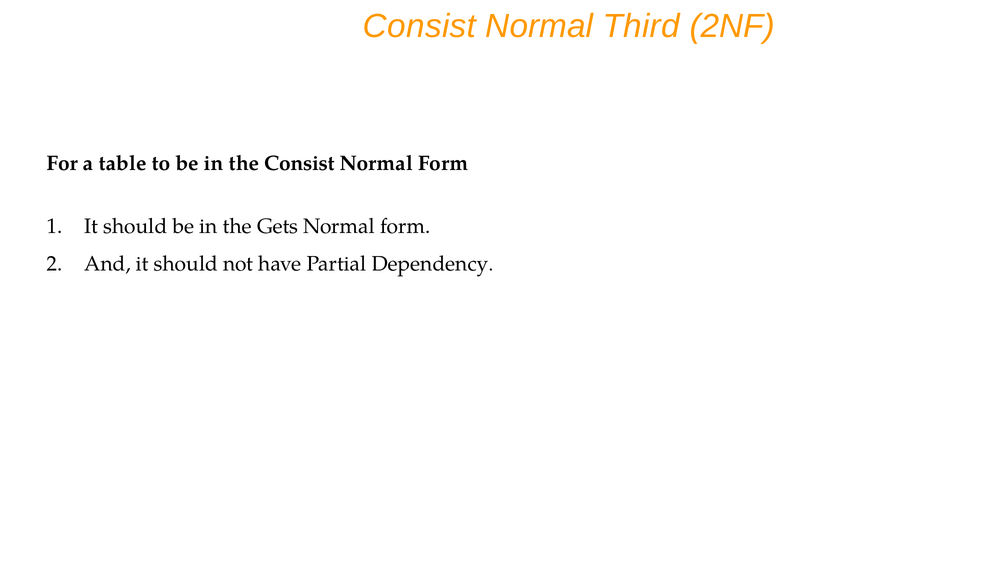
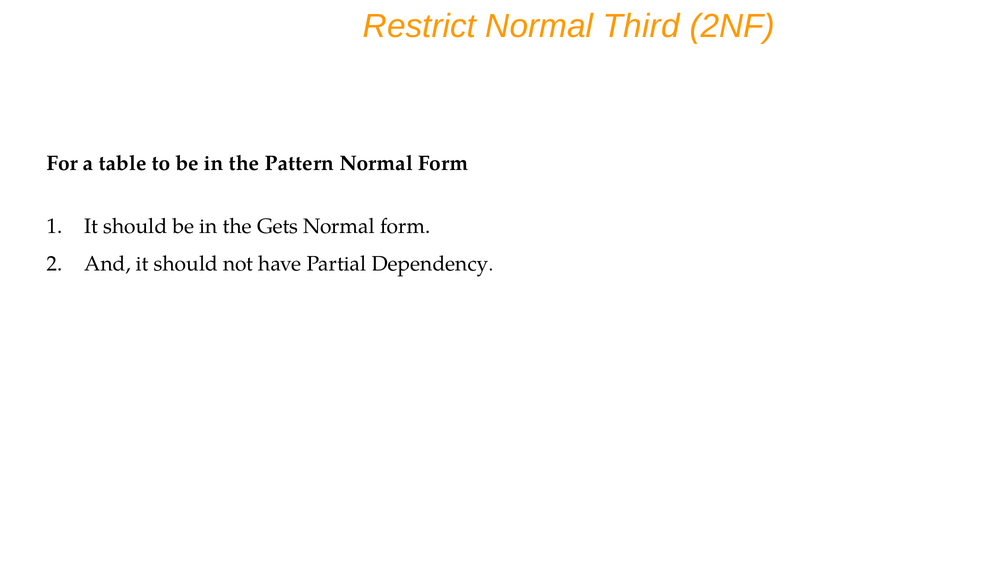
Consist at (419, 26): Consist -> Restrict
the Consist: Consist -> Pattern
